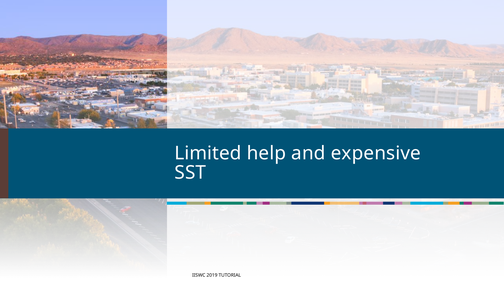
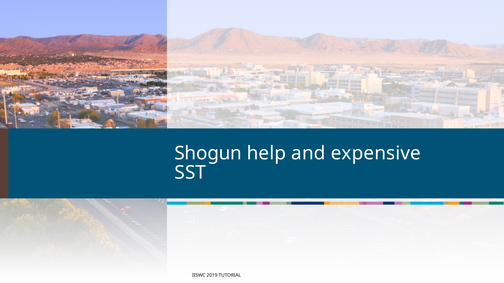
Limited: Limited -> Shogun
